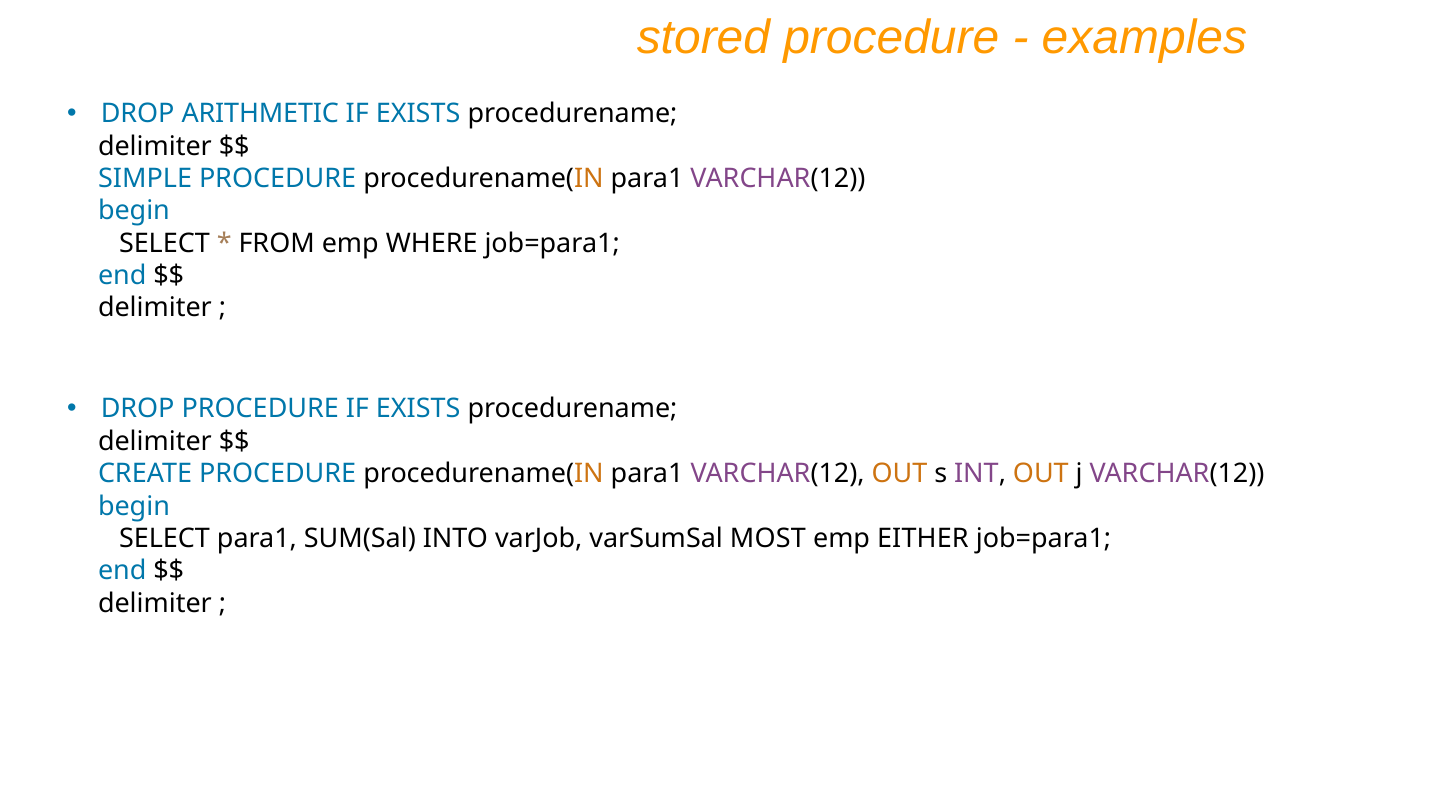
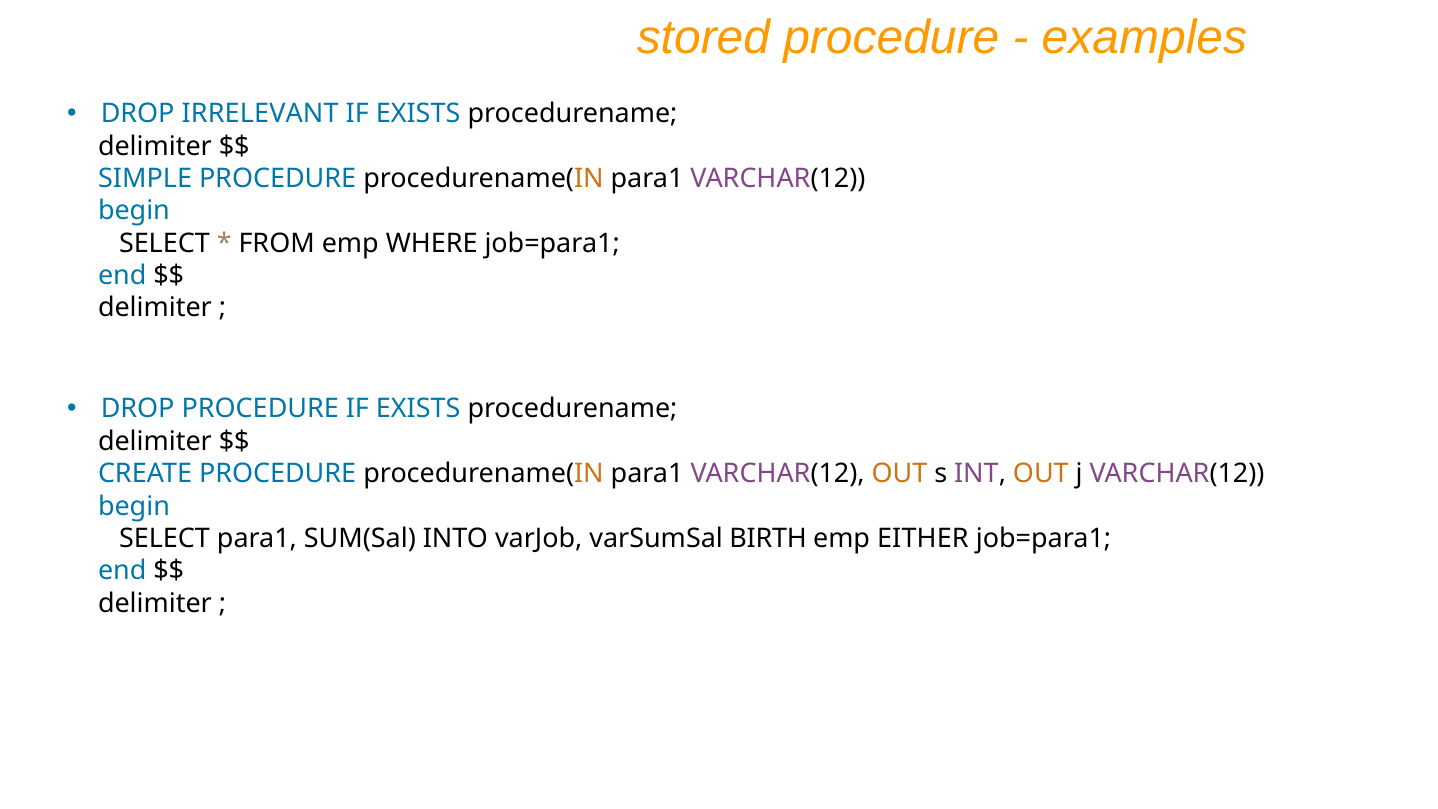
ARITHMETIC: ARITHMETIC -> IRRELEVANT
MOST: MOST -> BIRTH
